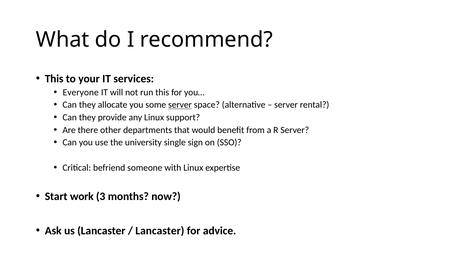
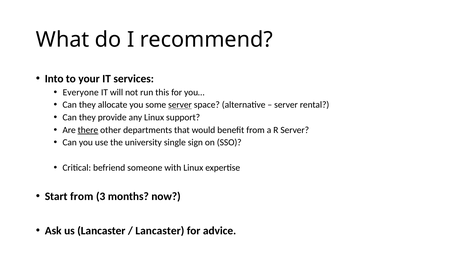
This at (54, 78): This -> Into
there underline: none -> present
Start work: work -> from
